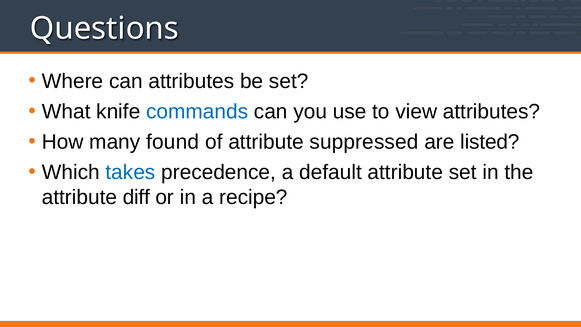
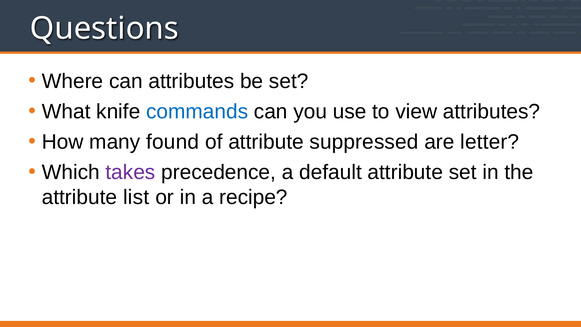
listed: listed -> letter
takes colour: blue -> purple
diff: diff -> list
